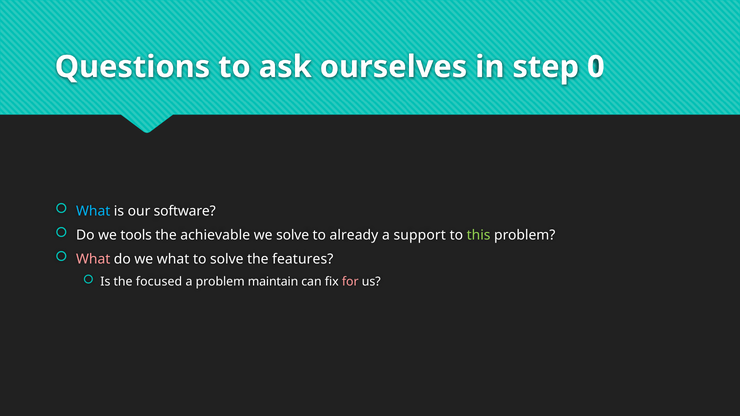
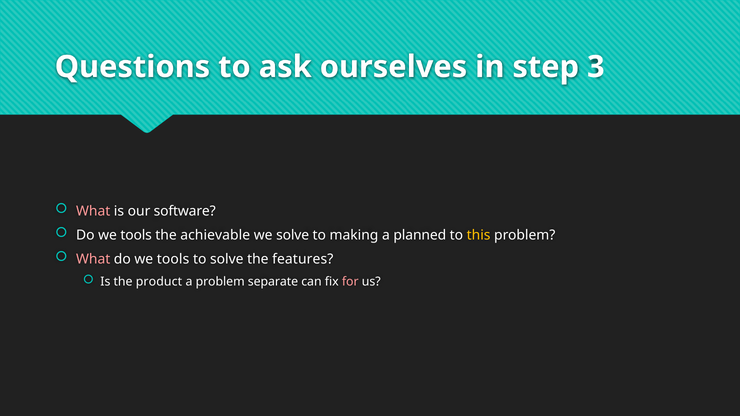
0: 0 -> 3
What at (93, 211) colour: light blue -> pink
already: already -> making
support: support -> planned
this colour: light green -> yellow
what at (173, 259): what -> tools
focused: focused -> product
maintain: maintain -> separate
